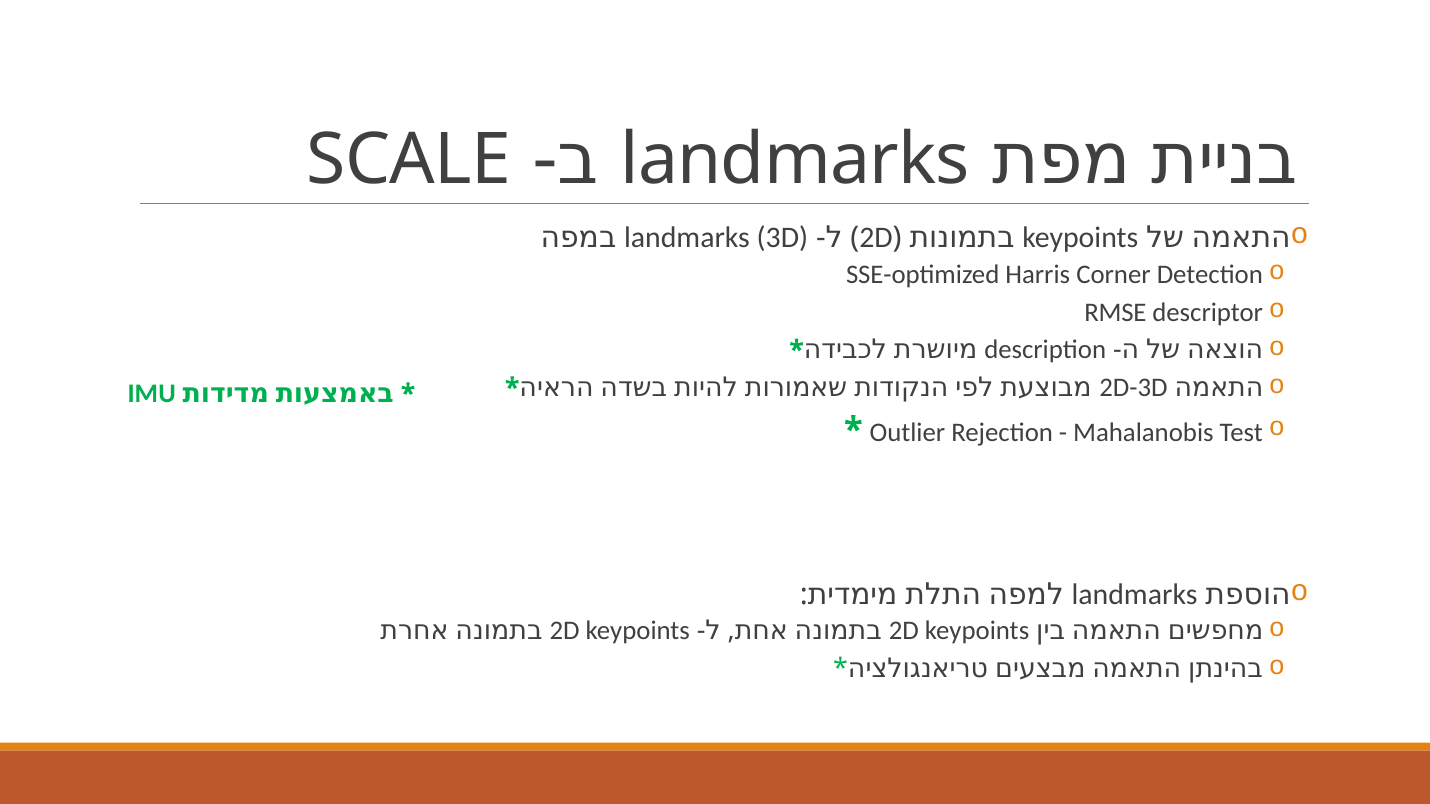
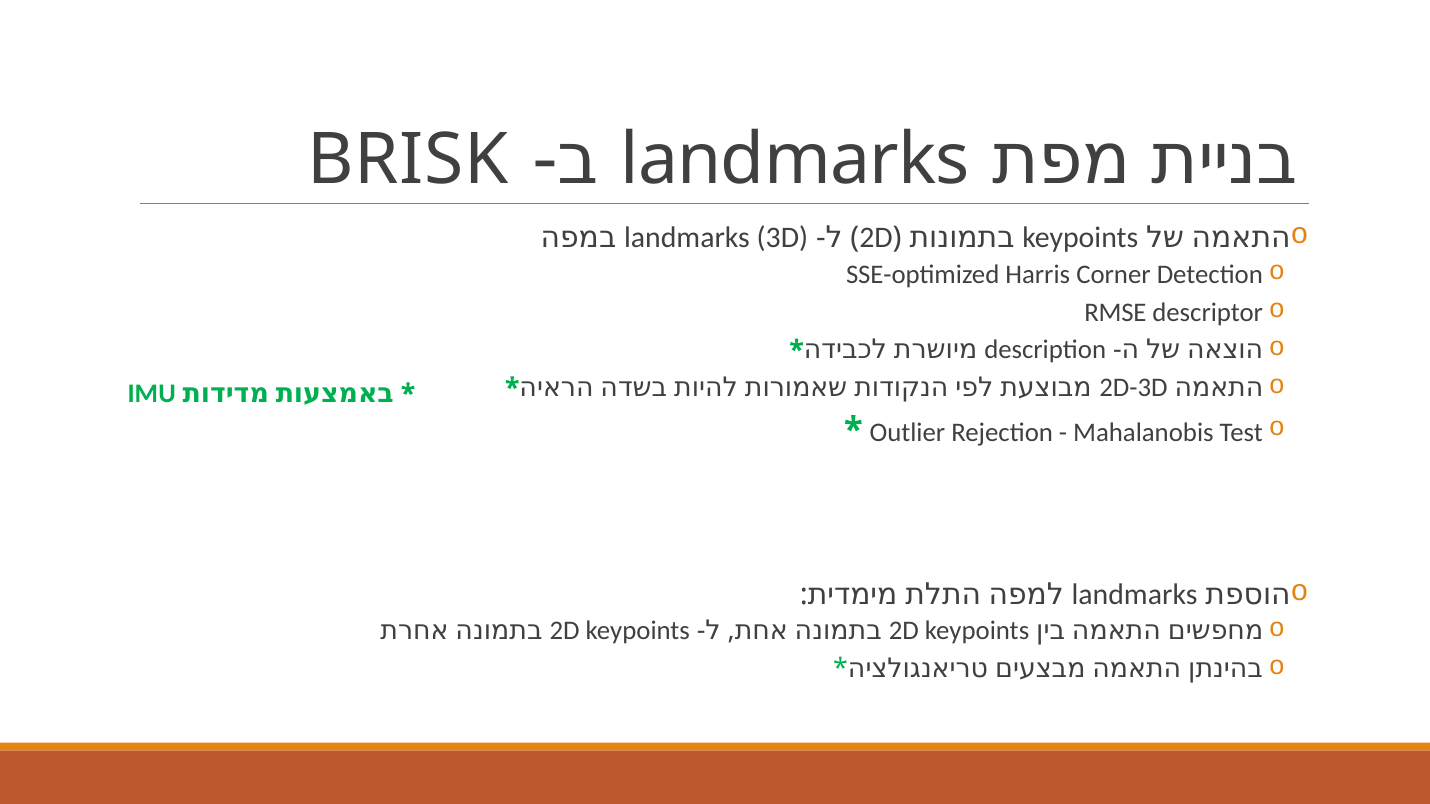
SCALE: SCALE -> BRISK
